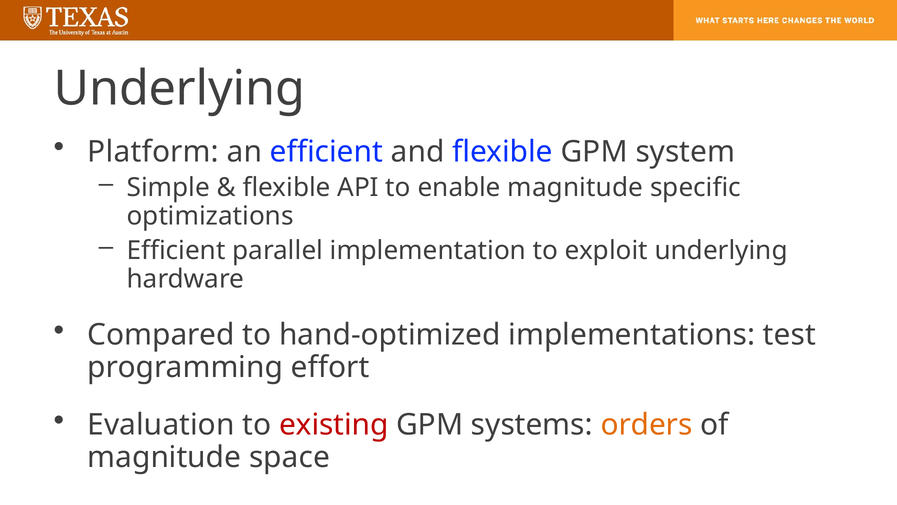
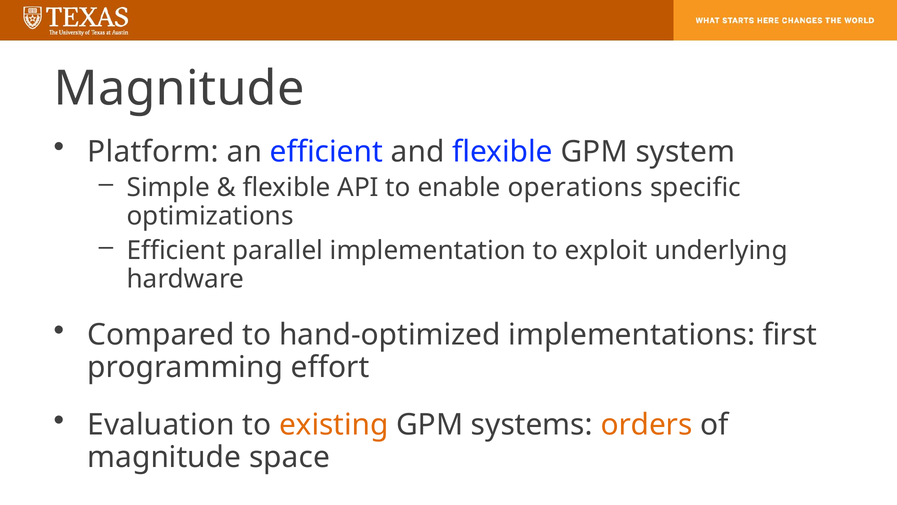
Underlying at (179, 88): Underlying -> Magnitude
enable magnitude: magnitude -> operations
test: test -> first
existing colour: red -> orange
